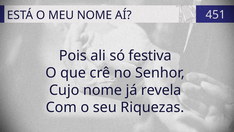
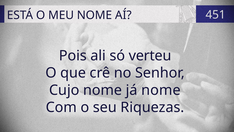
festiva: festiva -> verteu
já revela: revela -> nome
